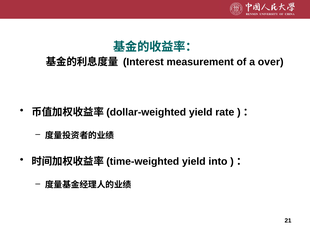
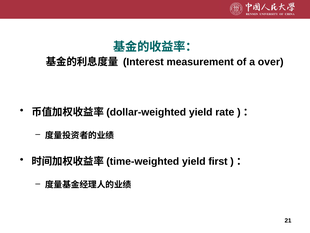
into: into -> first
